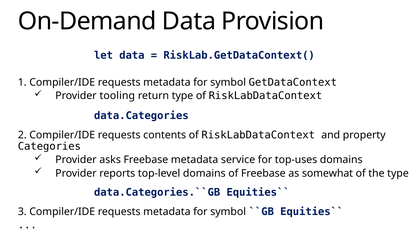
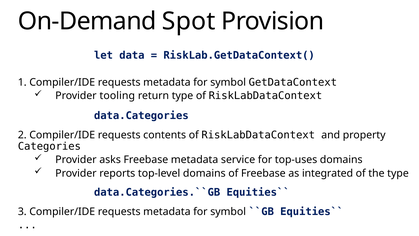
On-Demand Data: Data -> Spot
somewhat: somewhat -> integrated
